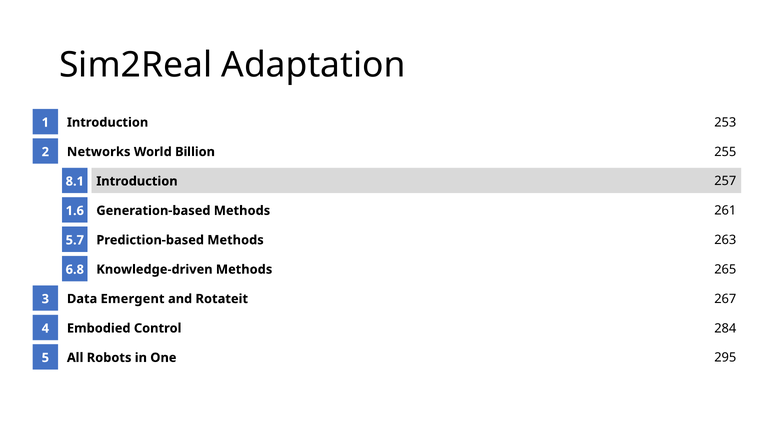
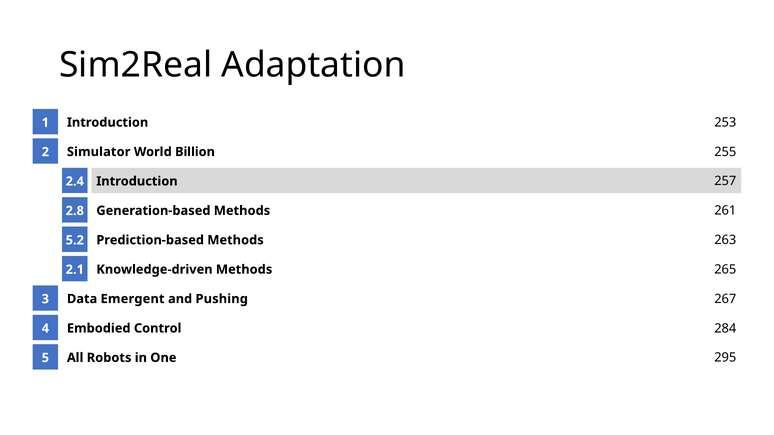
Networks: Networks -> Simulator
8.1: 8.1 -> 2.4
1.6: 1.6 -> 2.8
5.7: 5.7 -> 5.2
6.8: 6.8 -> 2.1
Rotateit: Rotateit -> Pushing
